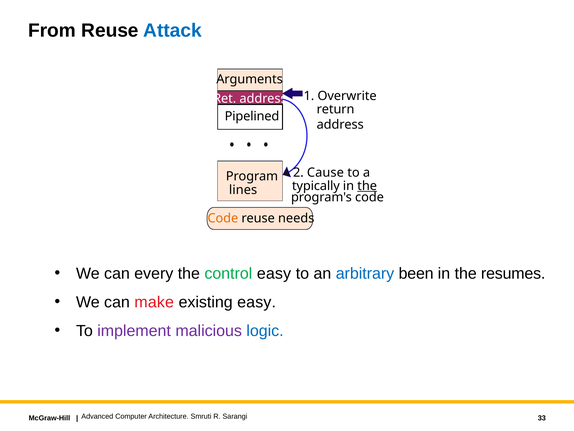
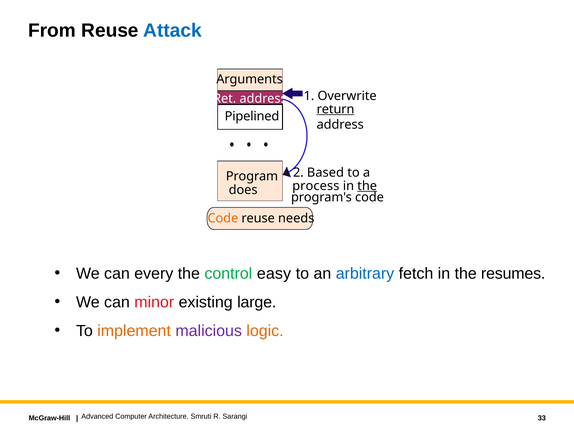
return underline: none -> present
Cause: Cause -> Based
typically: typically -> process
lines: lines -> does
been: been -> fetch
make: make -> minor
existing easy: easy -> large
implement colour: purple -> orange
logic colour: blue -> orange
